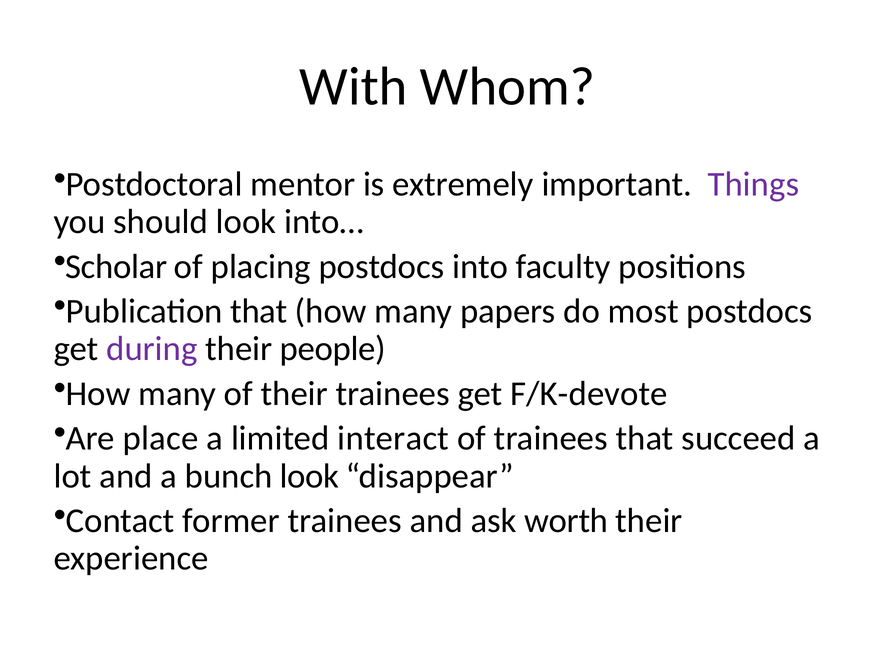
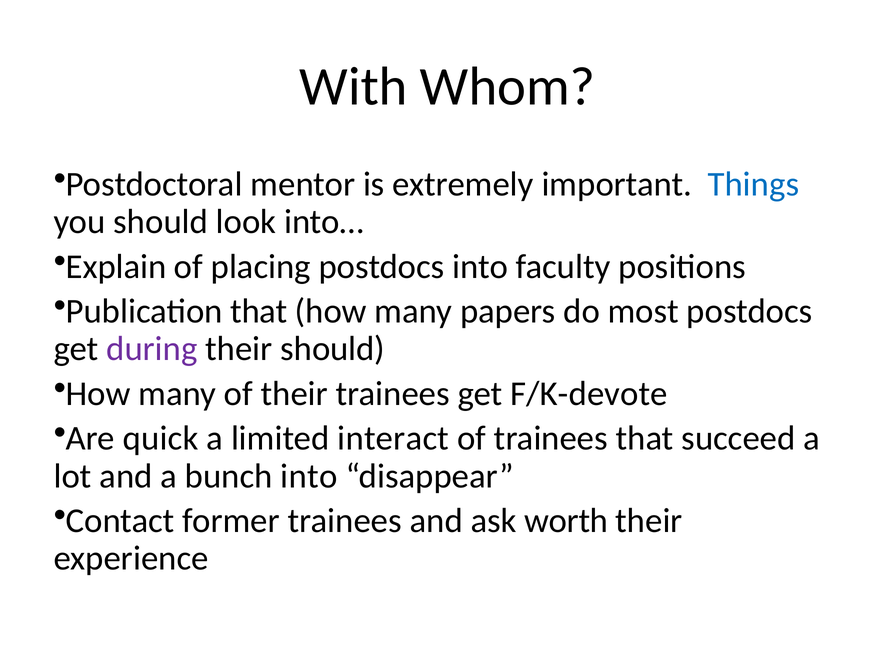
Things colour: purple -> blue
Scholar: Scholar -> Explain
their people: people -> should
place: place -> quick
bunch look: look -> into
